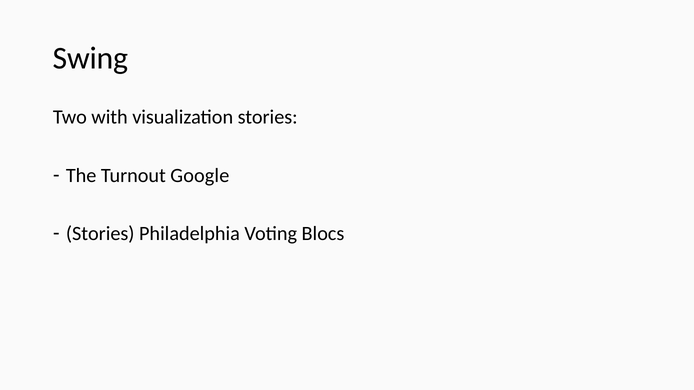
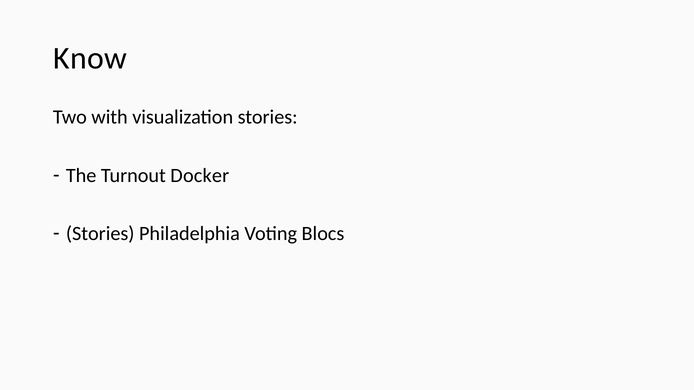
Swing: Swing -> Know
Google: Google -> Docker
